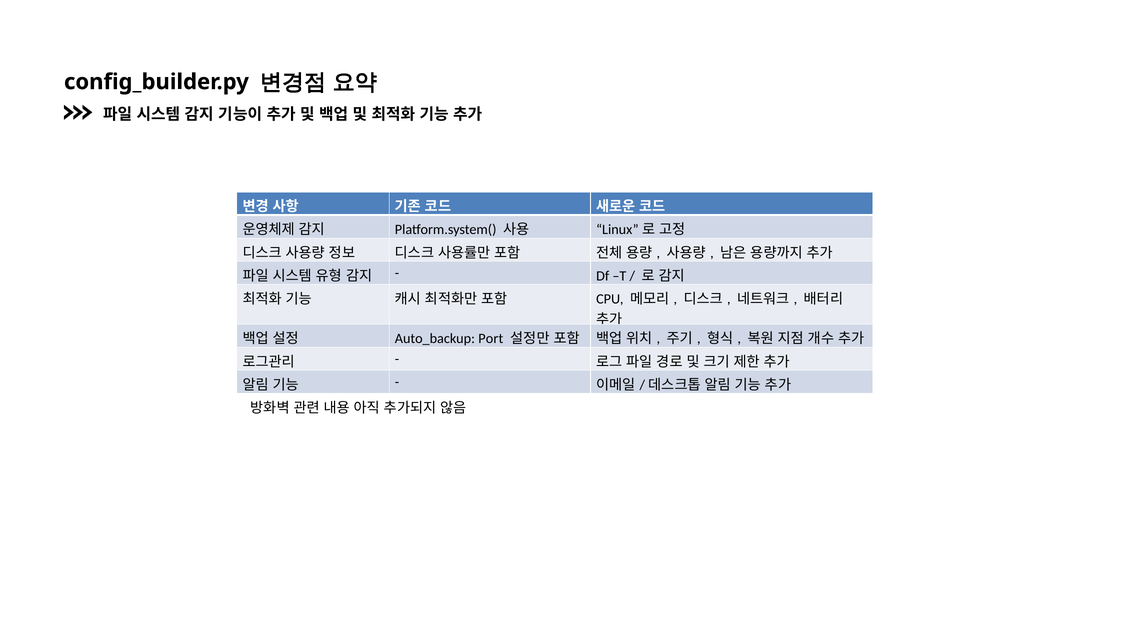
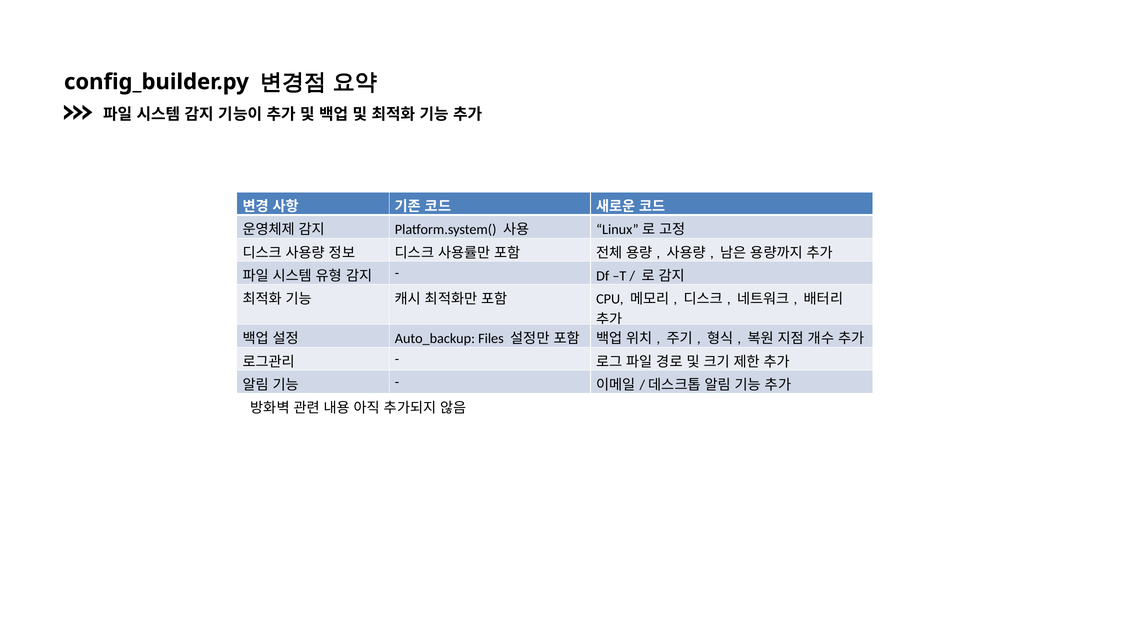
Port: Port -> Files
